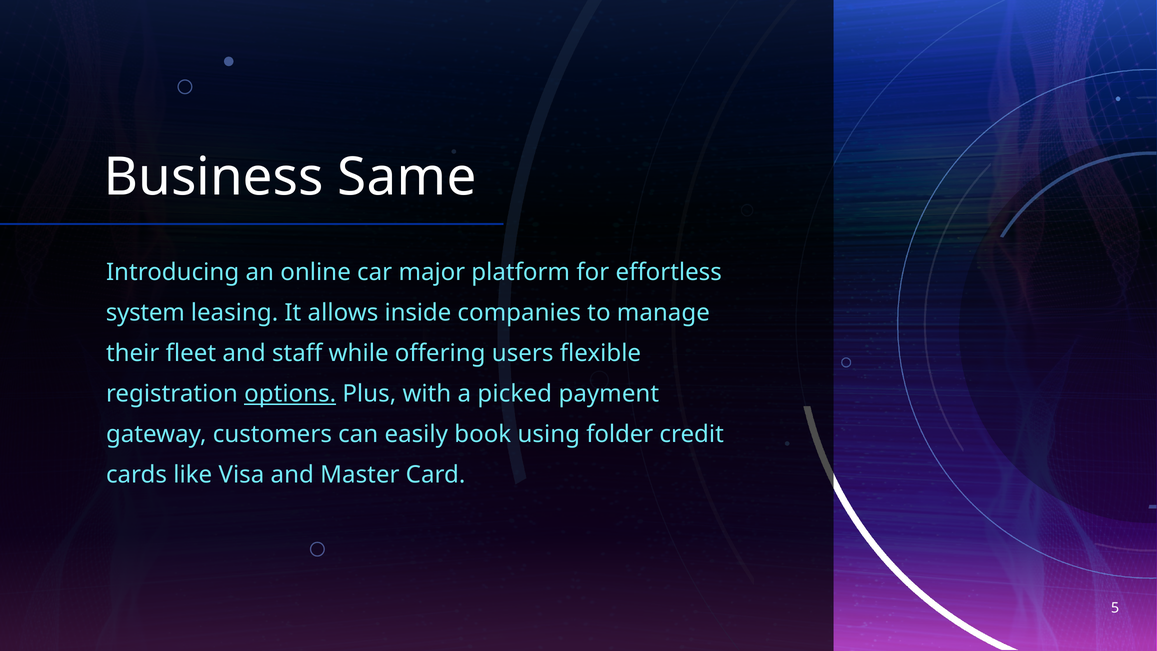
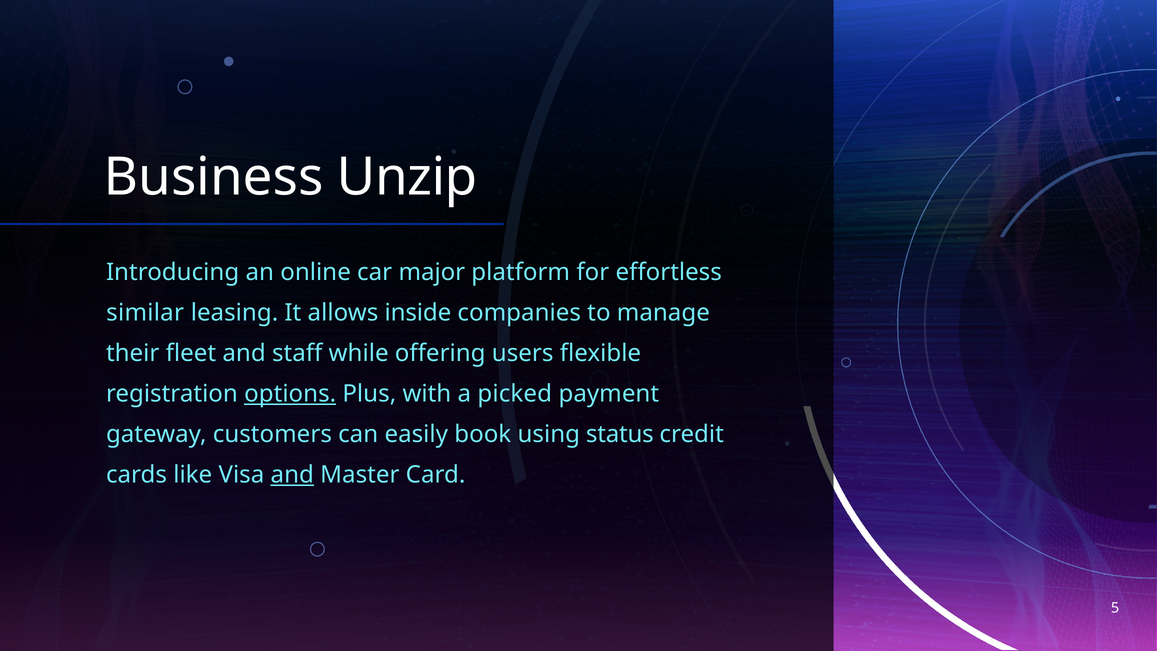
Same: Same -> Unzip
system: system -> similar
folder: folder -> status
and at (292, 475) underline: none -> present
